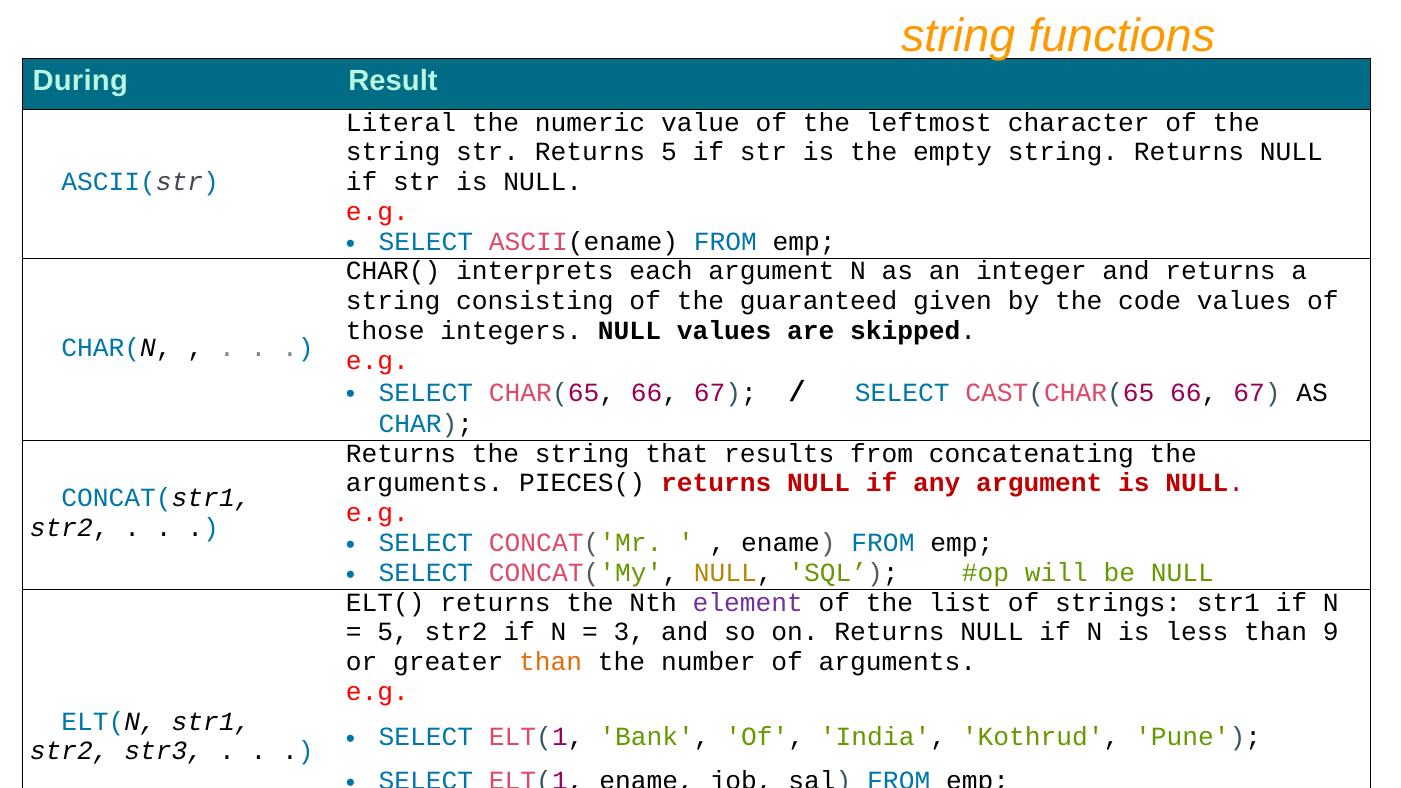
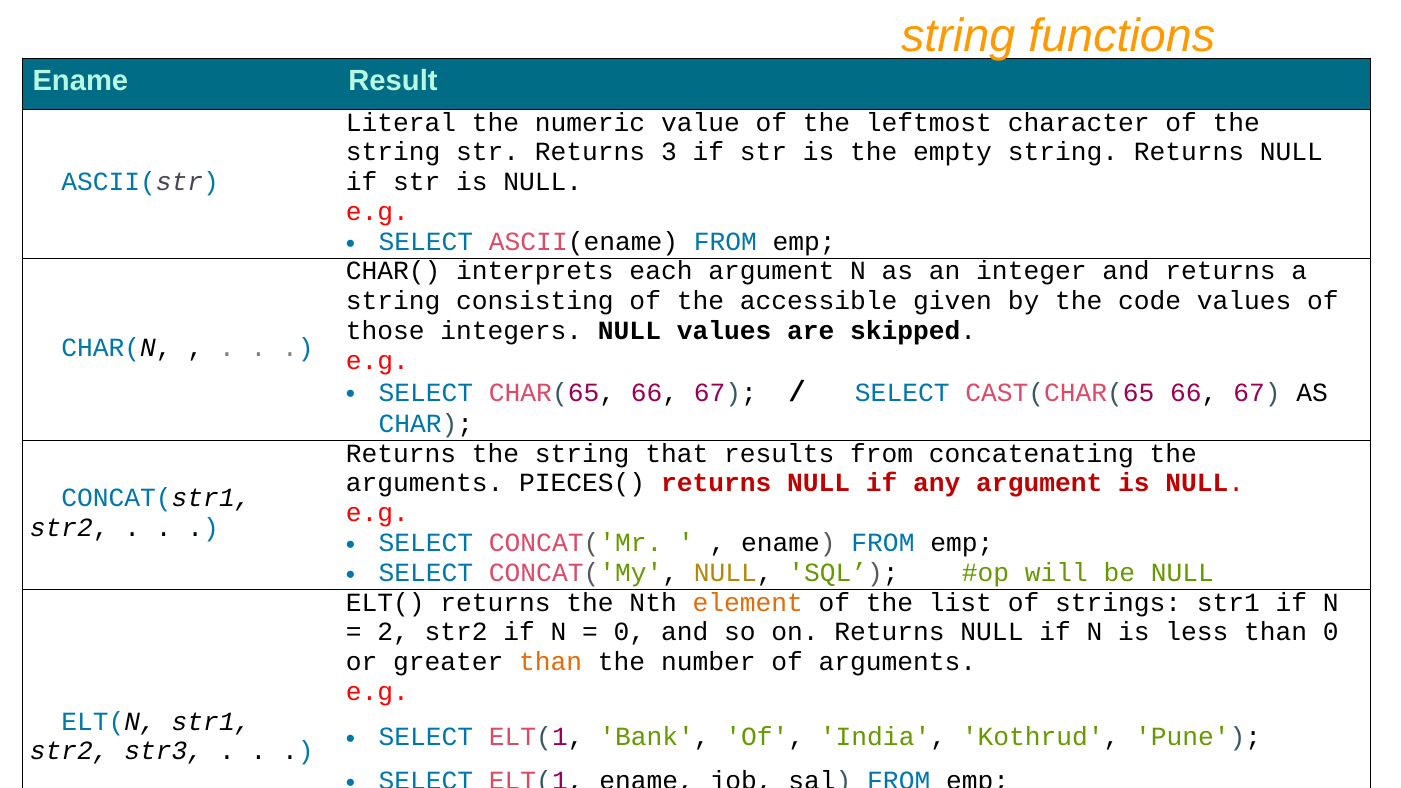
During at (80, 80): During -> Ename
Returns 5: 5 -> 3
guaranteed: guaranteed -> accessible
element colour: purple -> orange
5 at (393, 632): 5 -> 2
3 at (629, 632): 3 -> 0
than 9: 9 -> 0
